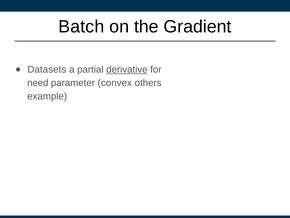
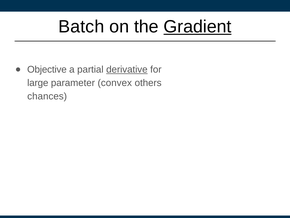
Gradient underline: none -> present
Datasets: Datasets -> Objective
need: need -> large
example: example -> chances
